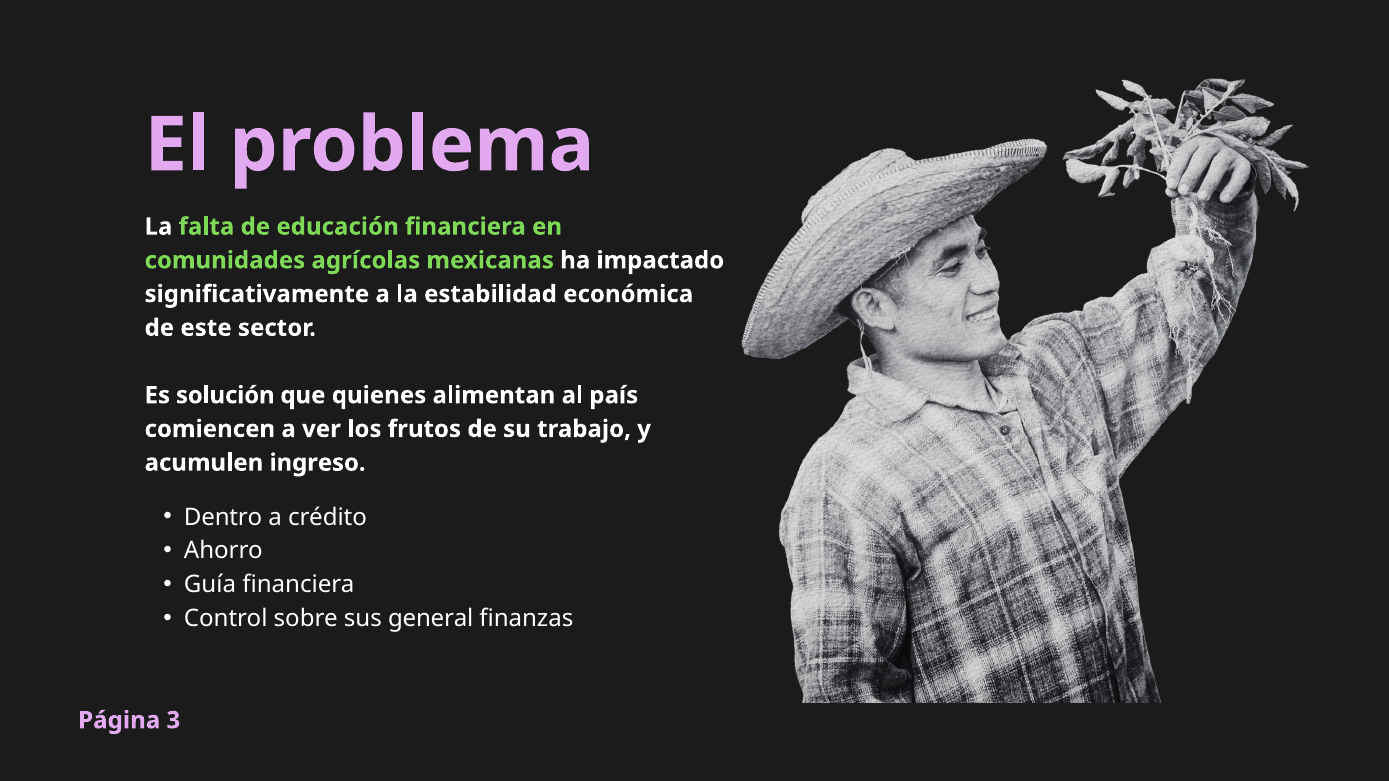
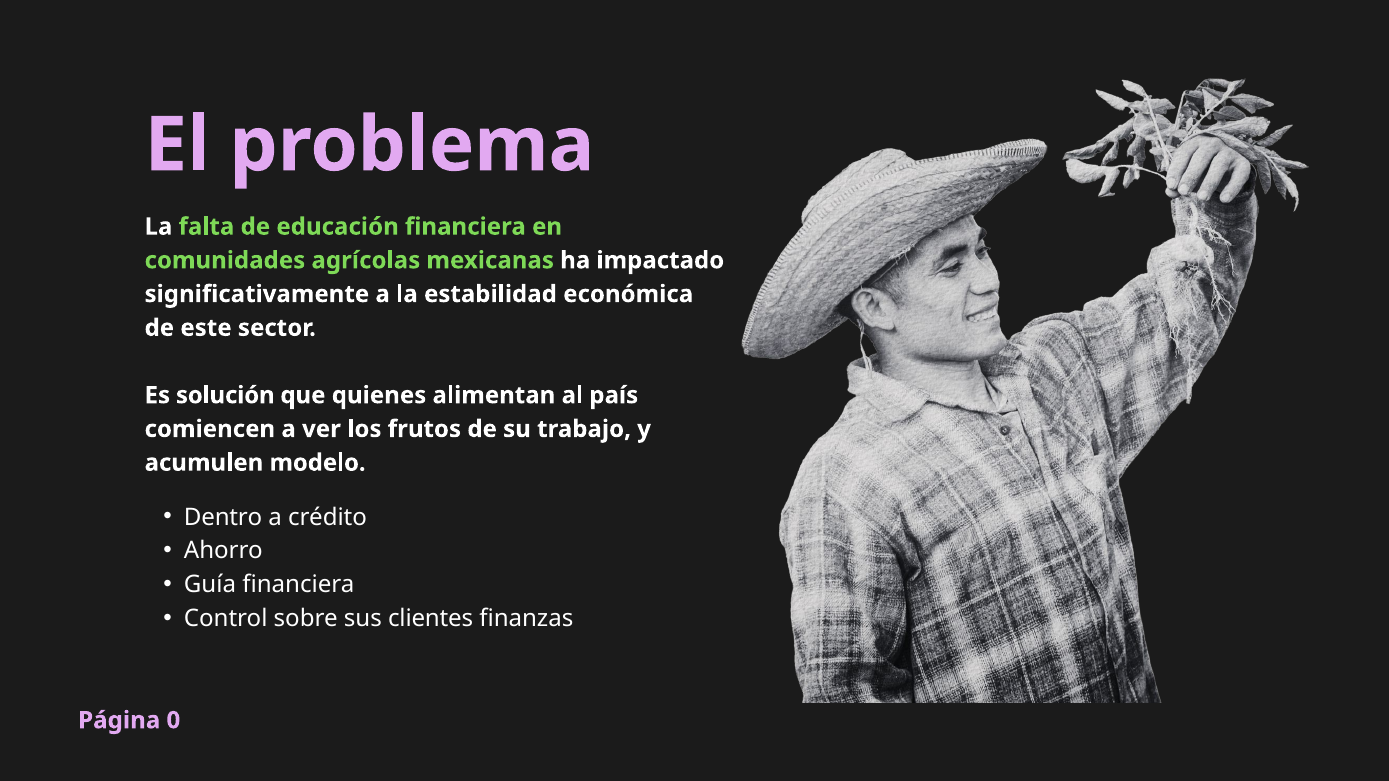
ingreso: ingreso -> modelo
general: general -> clientes
3: 3 -> 0
